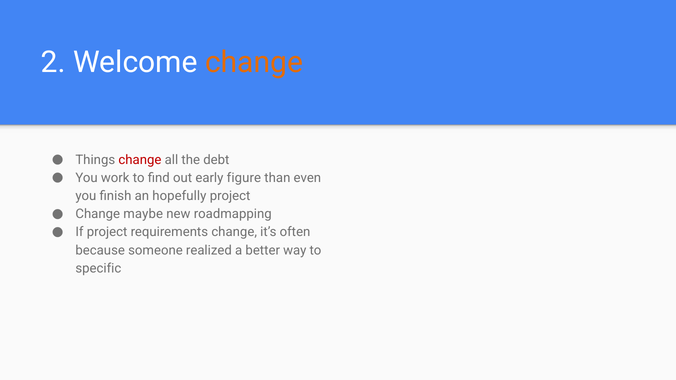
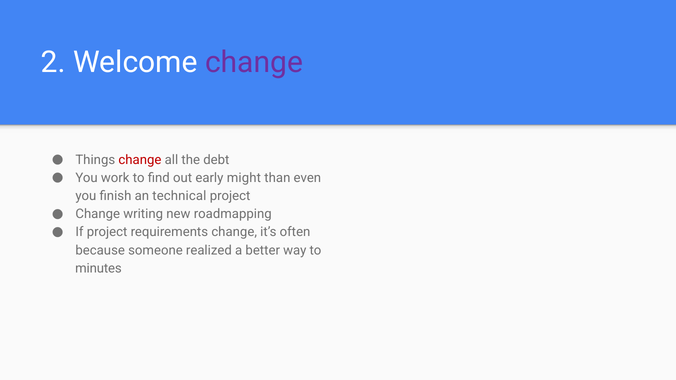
change at (254, 62) colour: orange -> purple
figure: figure -> might
hopefully: hopefully -> technical
maybe: maybe -> writing
specific: specific -> minutes
